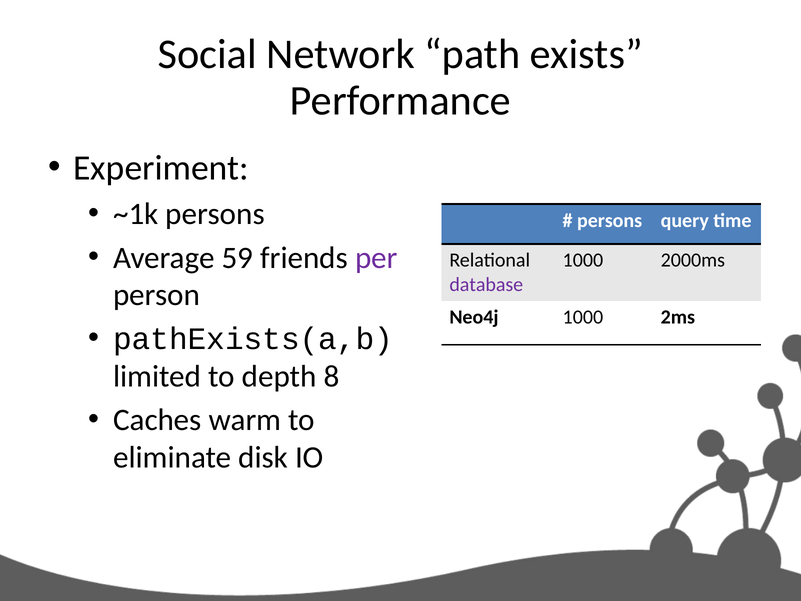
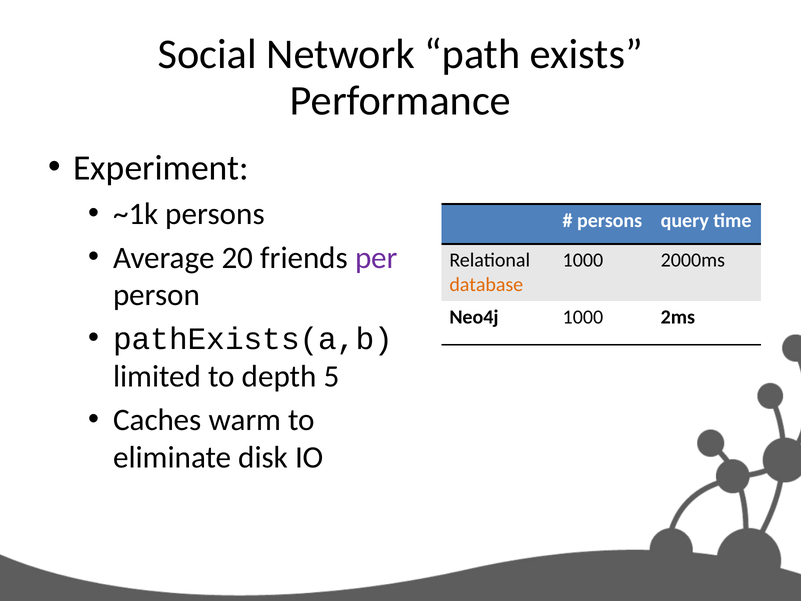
59: 59 -> 20
database colour: purple -> orange
8: 8 -> 5
